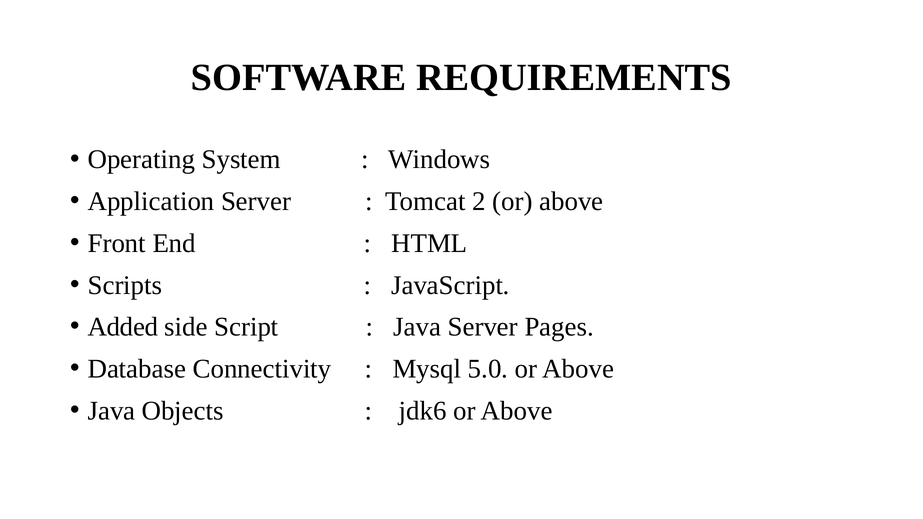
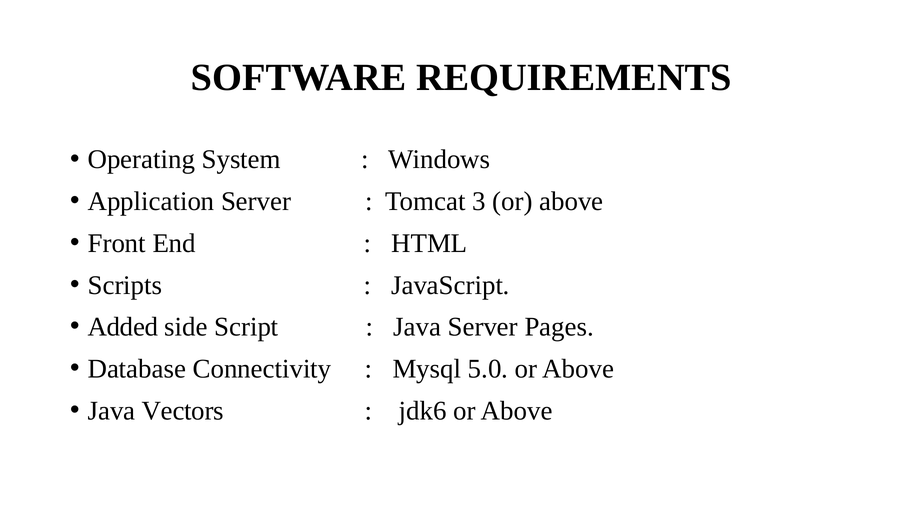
2: 2 -> 3
Objects: Objects -> Vectors
